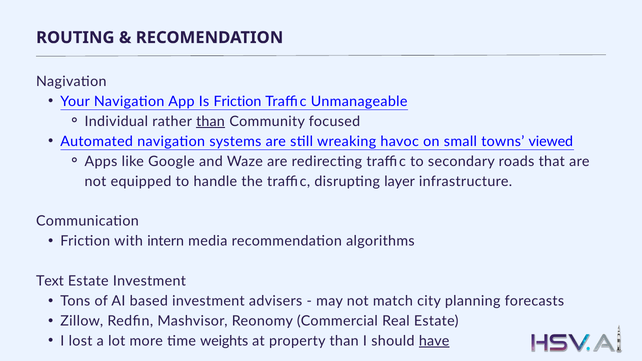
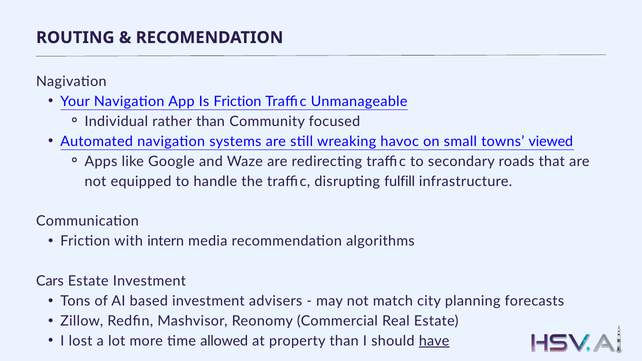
than at (210, 121) underline: present -> none
layer: layer -> fulfill
Text: Text -> Cars
weights: weights -> allowed
